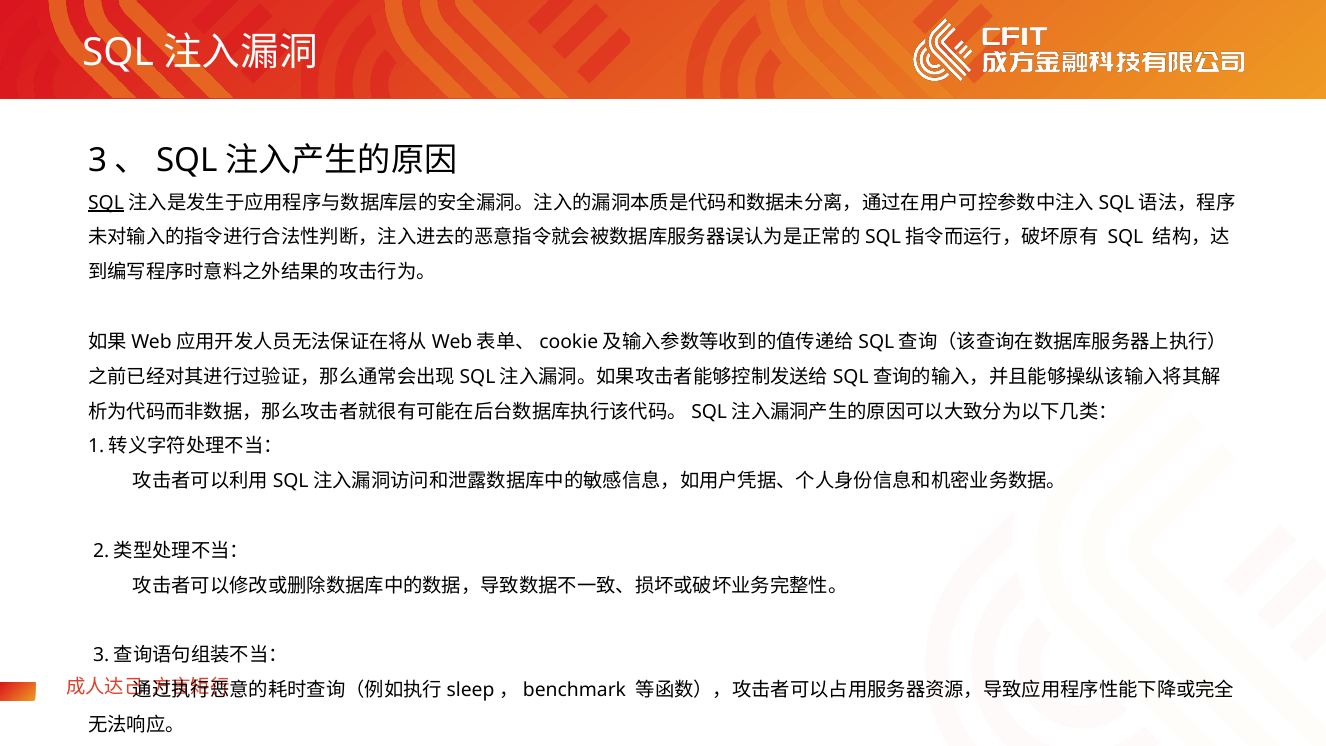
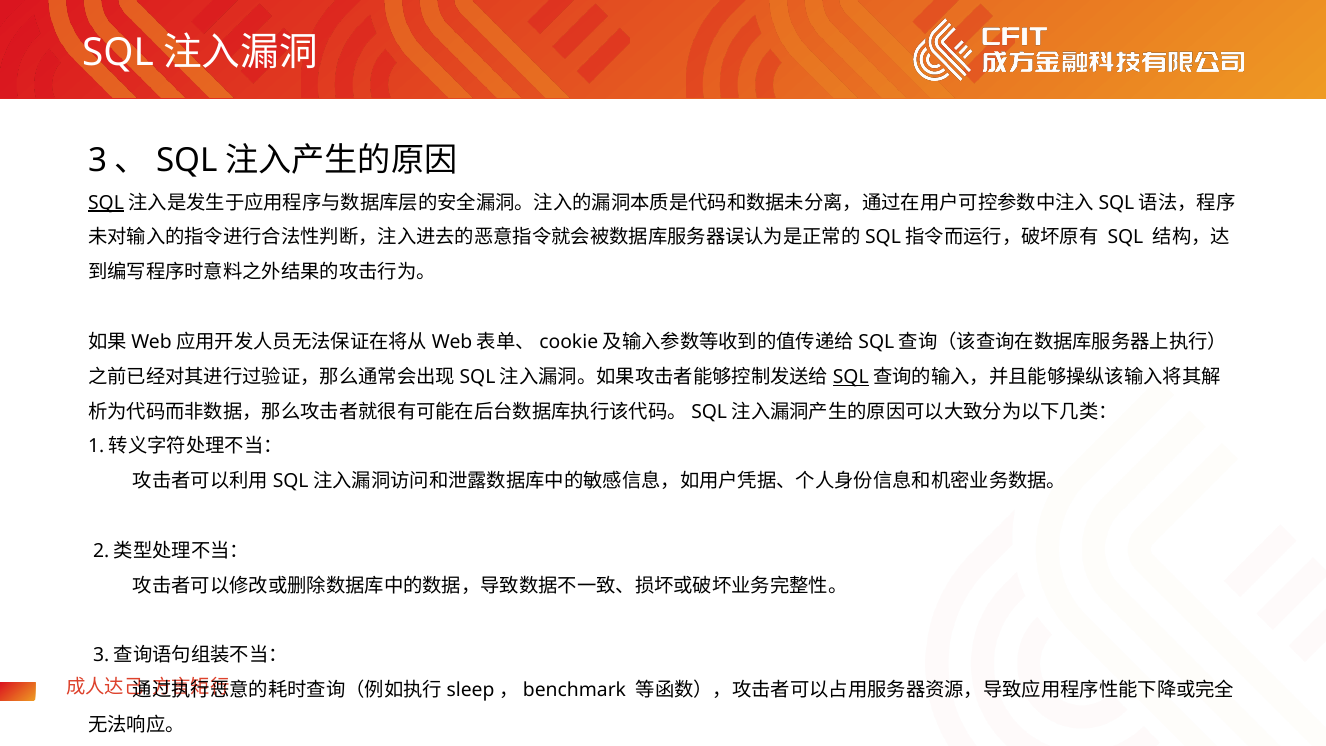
SQL at (851, 377) underline: none -> present
